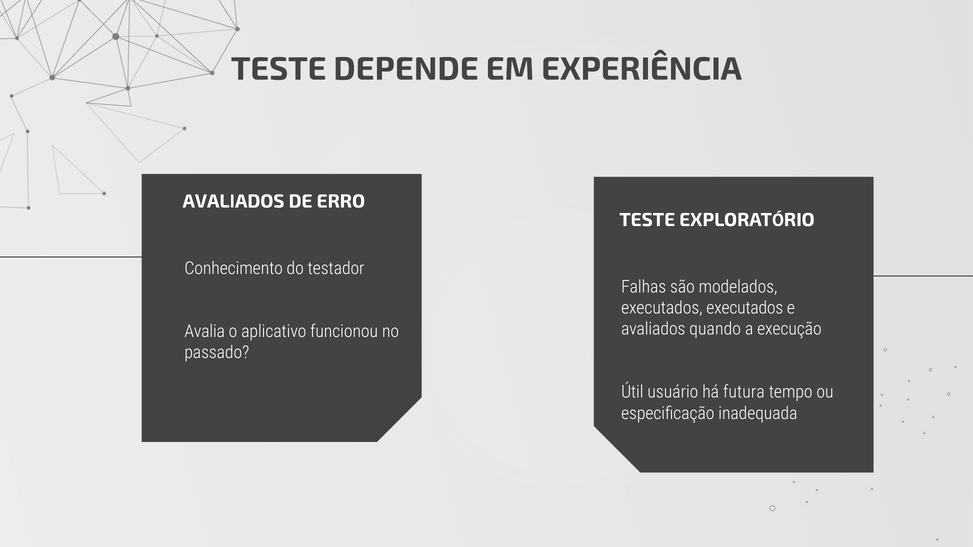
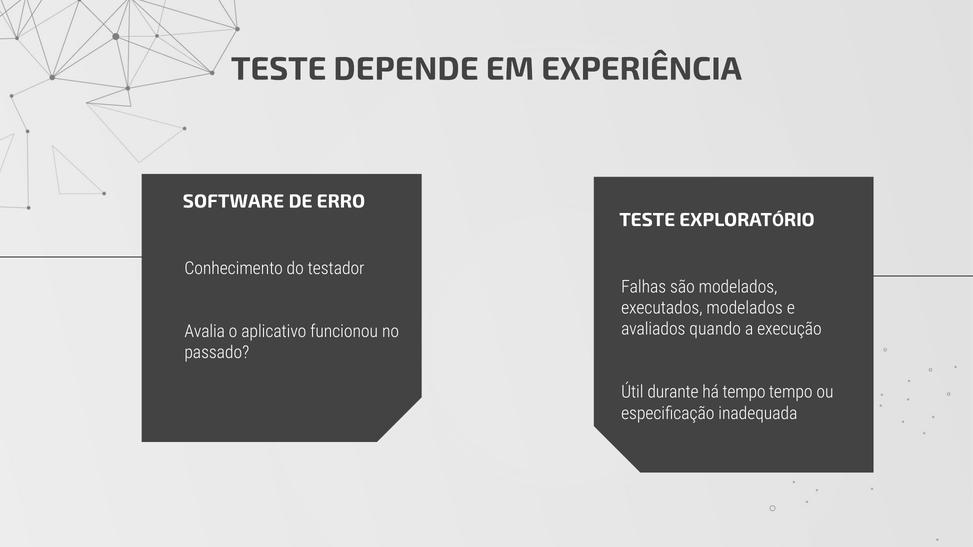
AVALIADOS at (233, 201): AVALIADOS -> SOFTWARE
executados executados: executados -> modelados
usuário: usuário -> durante
há futura: futura -> tempo
